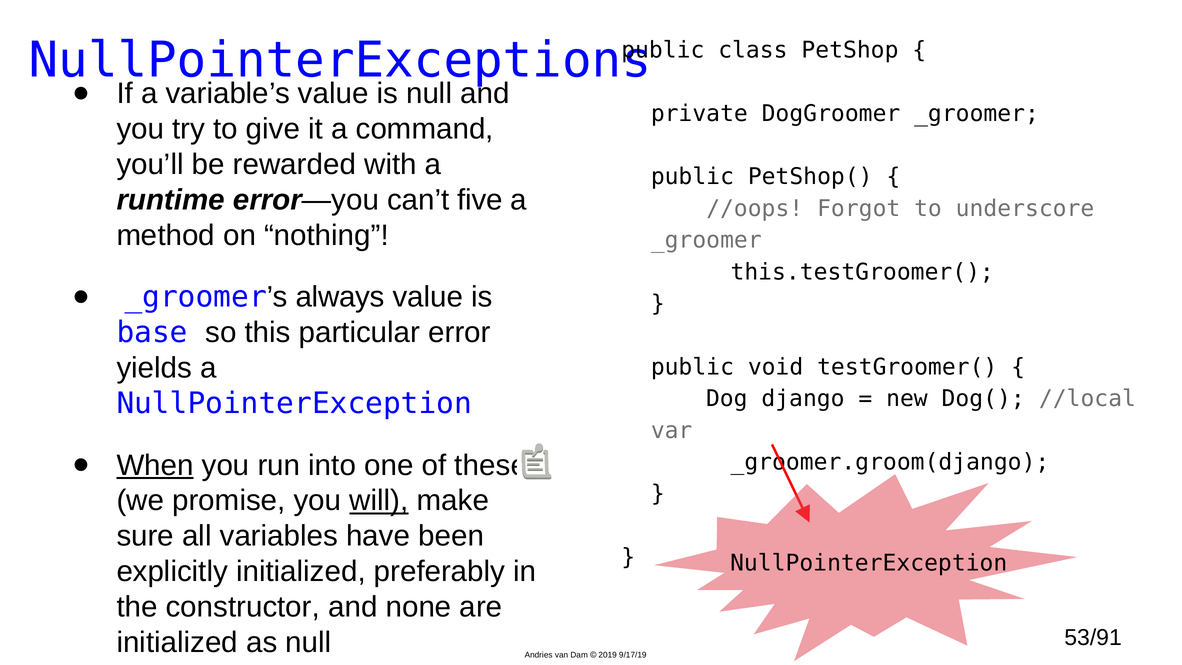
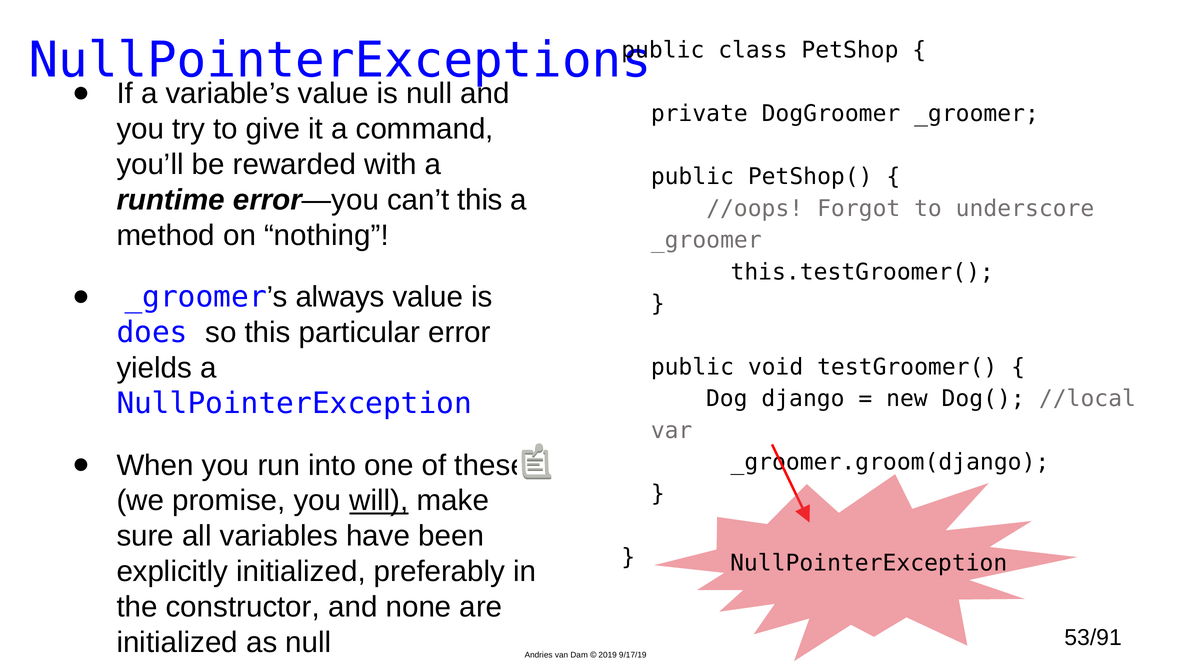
can’t five: five -> this
base: base -> does
When underline: present -> none
